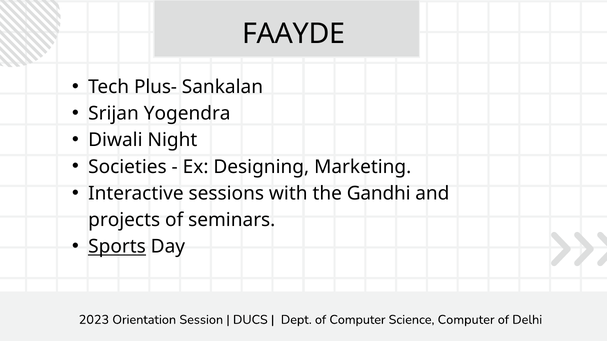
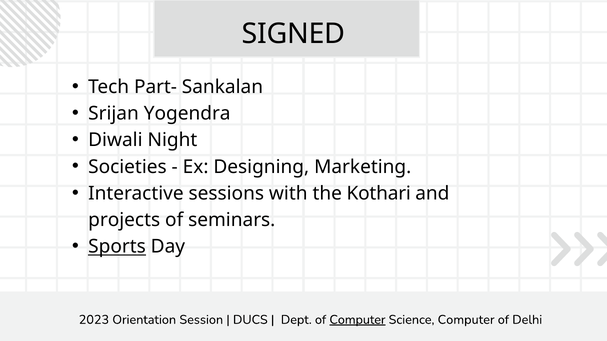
FAAYDE: FAAYDE -> SIGNED
Plus-: Plus- -> Part-
Gandhi: Gandhi -> Kothari
Computer at (357, 320) underline: none -> present
